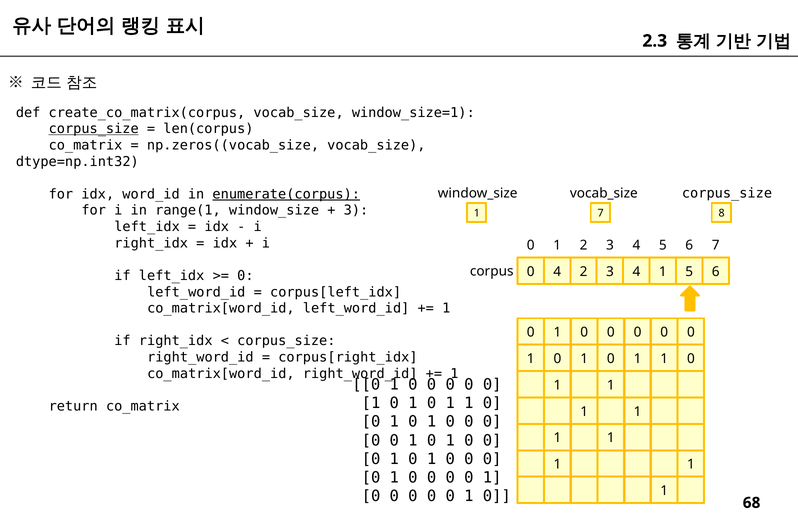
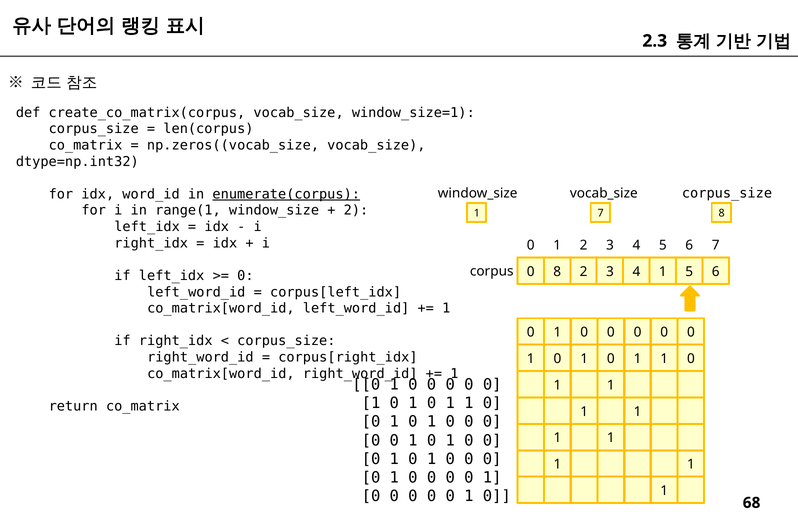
corpus_size at (94, 129) underline: present -> none
3 at (356, 211): 3 -> 2
0 4: 4 -> 8
